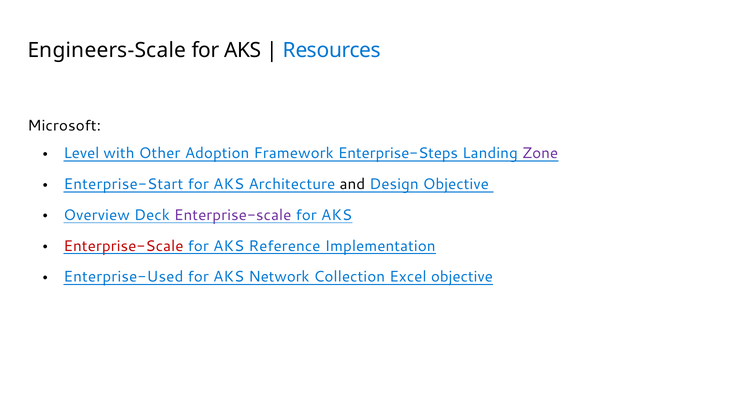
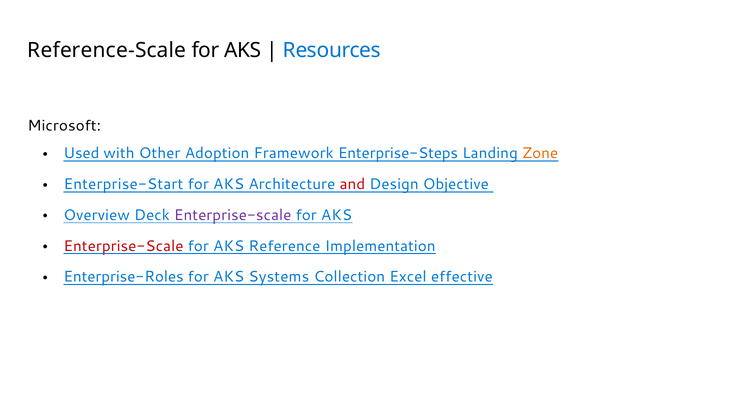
Engineers-Scale: Engineers-Scale -> Reference-Scale
Level: Level -> Used
Zone colour: purple -> orange
and colour: black -> red
Enterprise-Used: Enterprise-Used -> Enterprise-Roles
Network: Network -> Systems
Excel objective: objective -> effective
